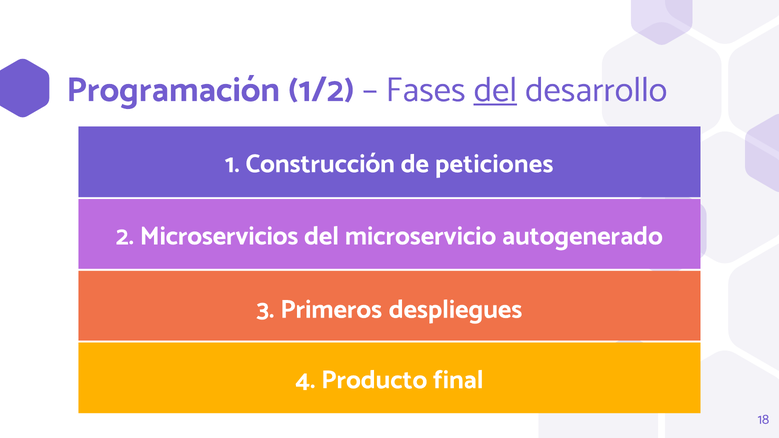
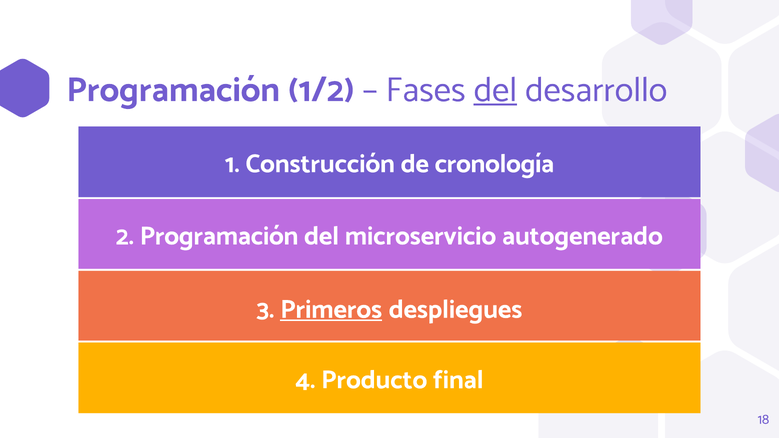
peticiones: peticiones -> cronología
2 Microservicios: Microservicios -> Programación
Primeros underline: none -> present
